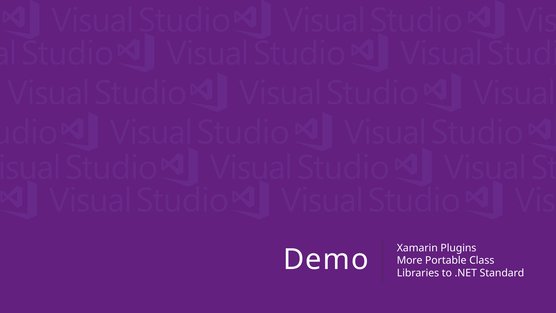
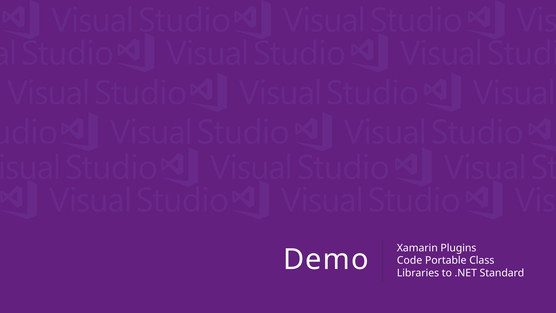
More: More -> Code
